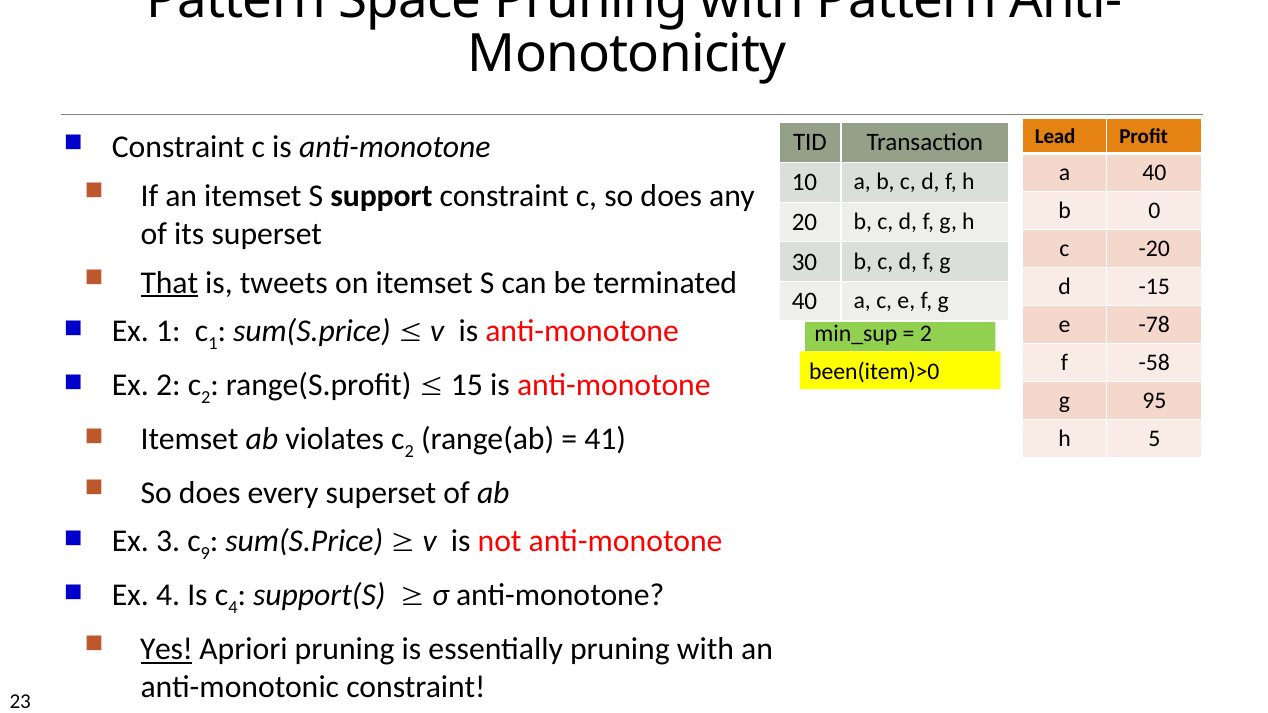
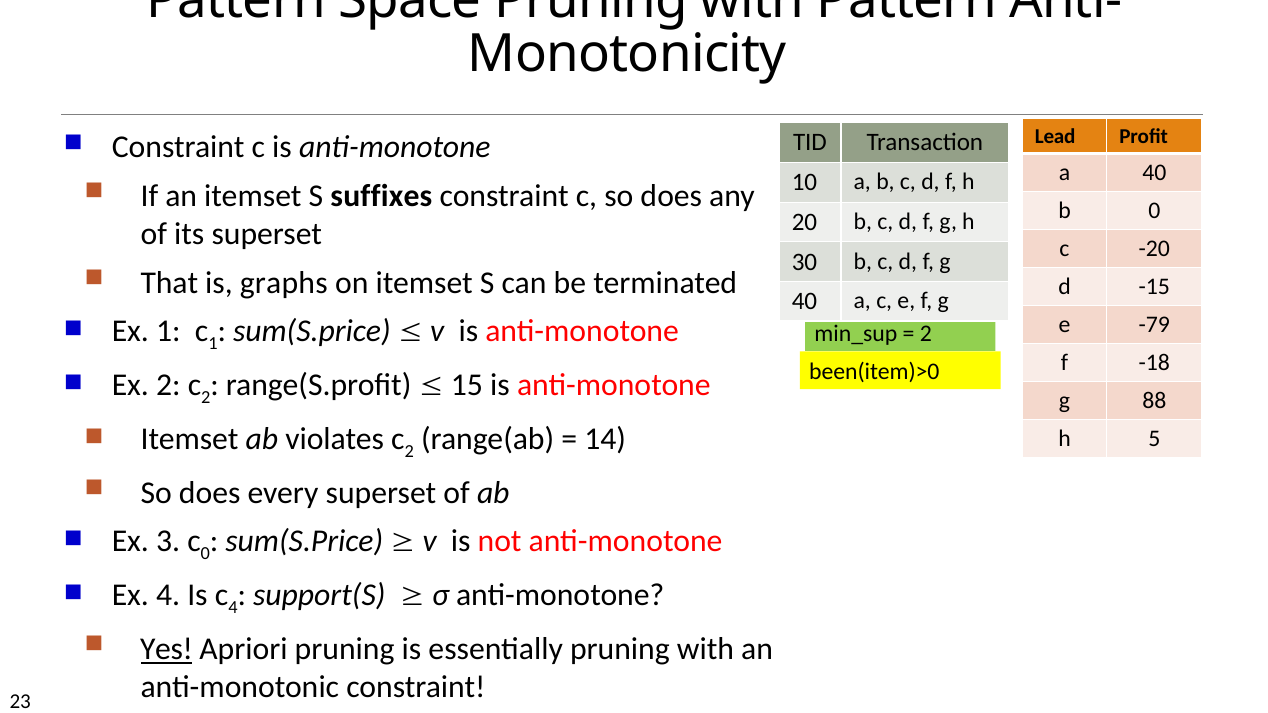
support: support -> suffixes
That underline: present -> none
tweets: tweets -> graphs
-78: -78 -> -79
-58: -58 -> -18
95: 95 -> 88
41: 41 -> 14
c 9: 9 -> 0
